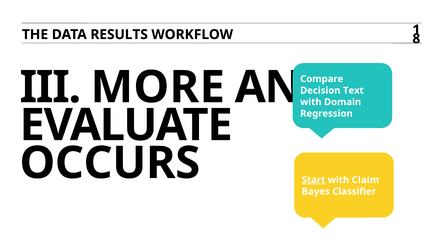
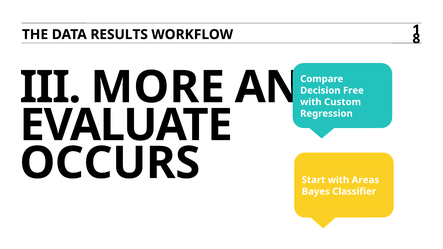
Text: Text -> Free
Domain: Domain -> Custom
Start underline: present -> none
Claim: Claim -> Areas
